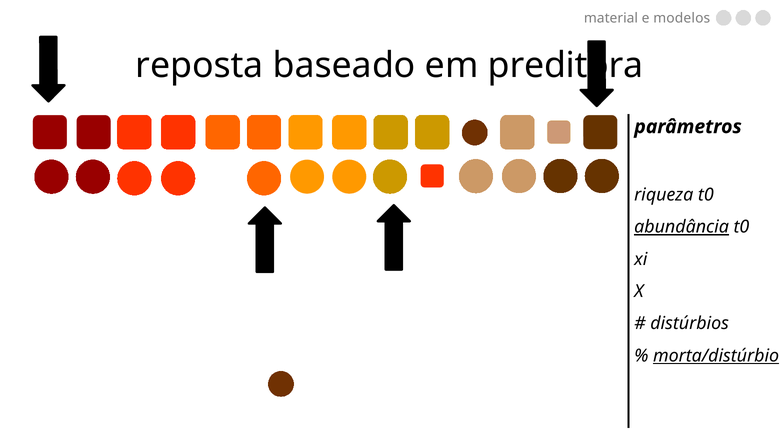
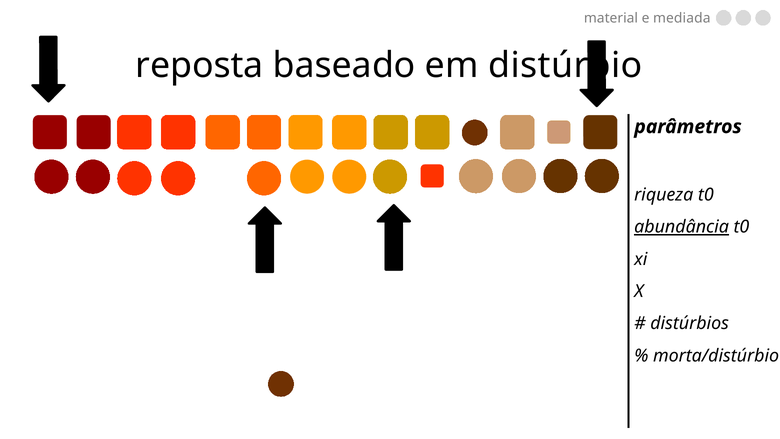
modelos: modelos -> mediada
preditora: preditora -> distúrbio
morta/distúrbio underline: present -> none
